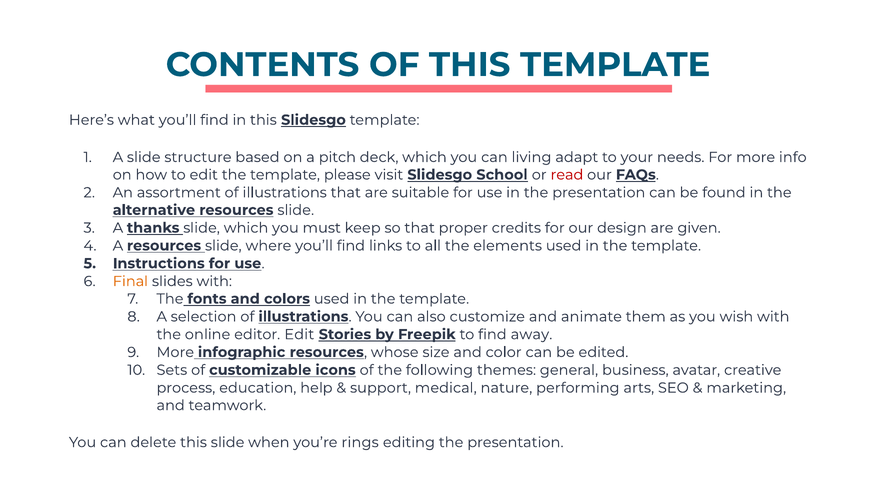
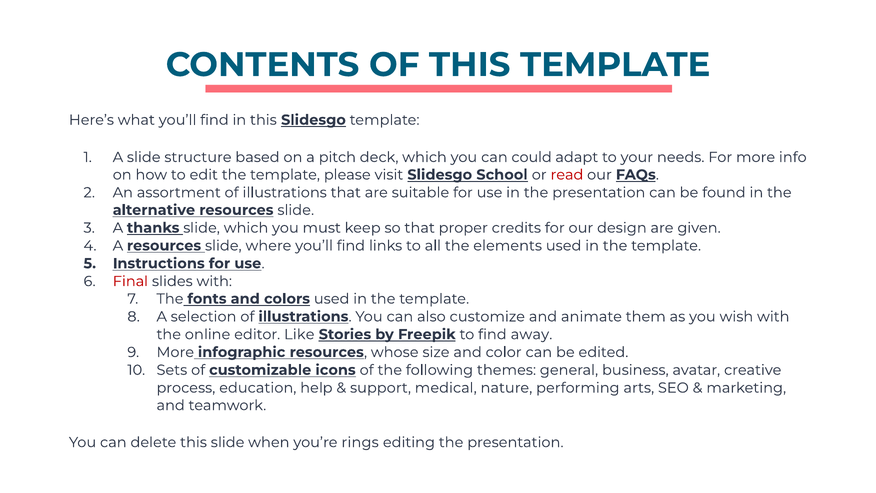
living: living -> could
Final colour: orange -> red
editor Edit: Edit -> Like
